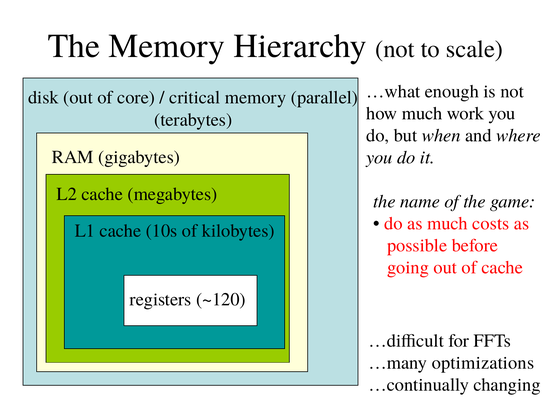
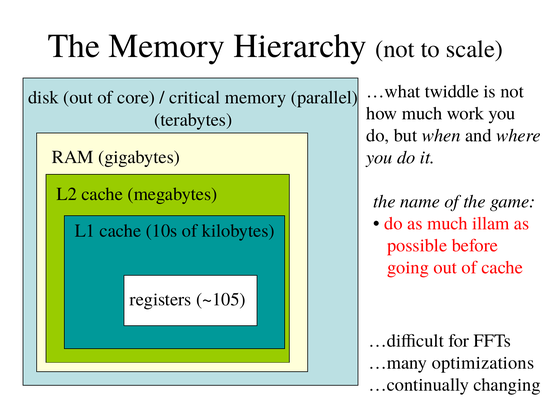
enough: enough -> twiddle
costs: costs -> illam
~120: ~120 -> ~105
